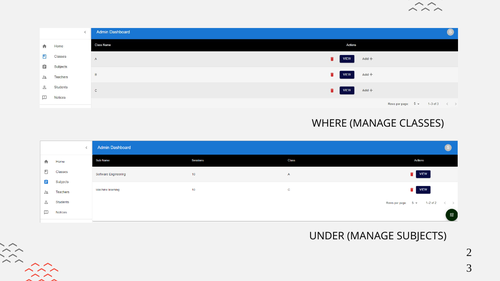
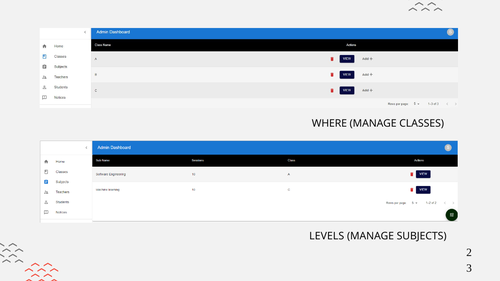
UNDER: UNDER -> LEVELS
